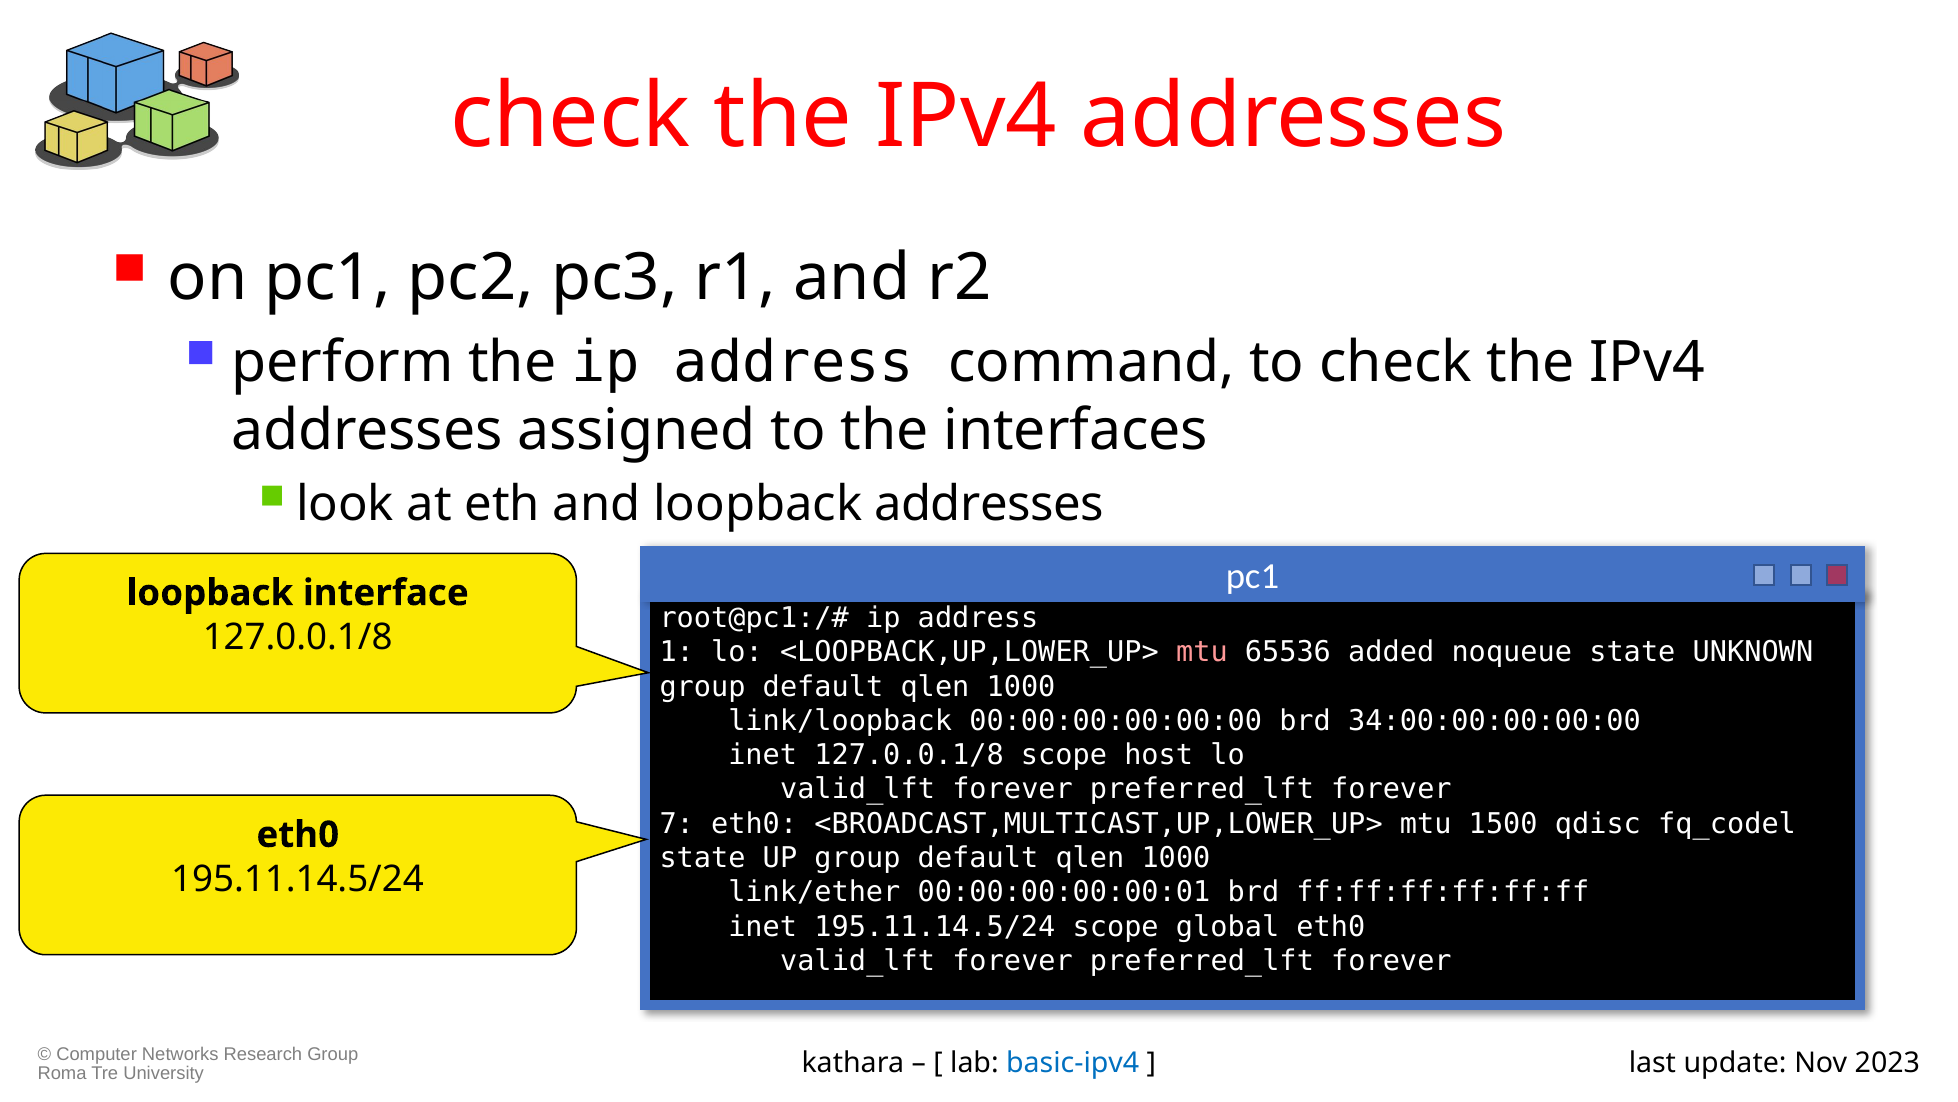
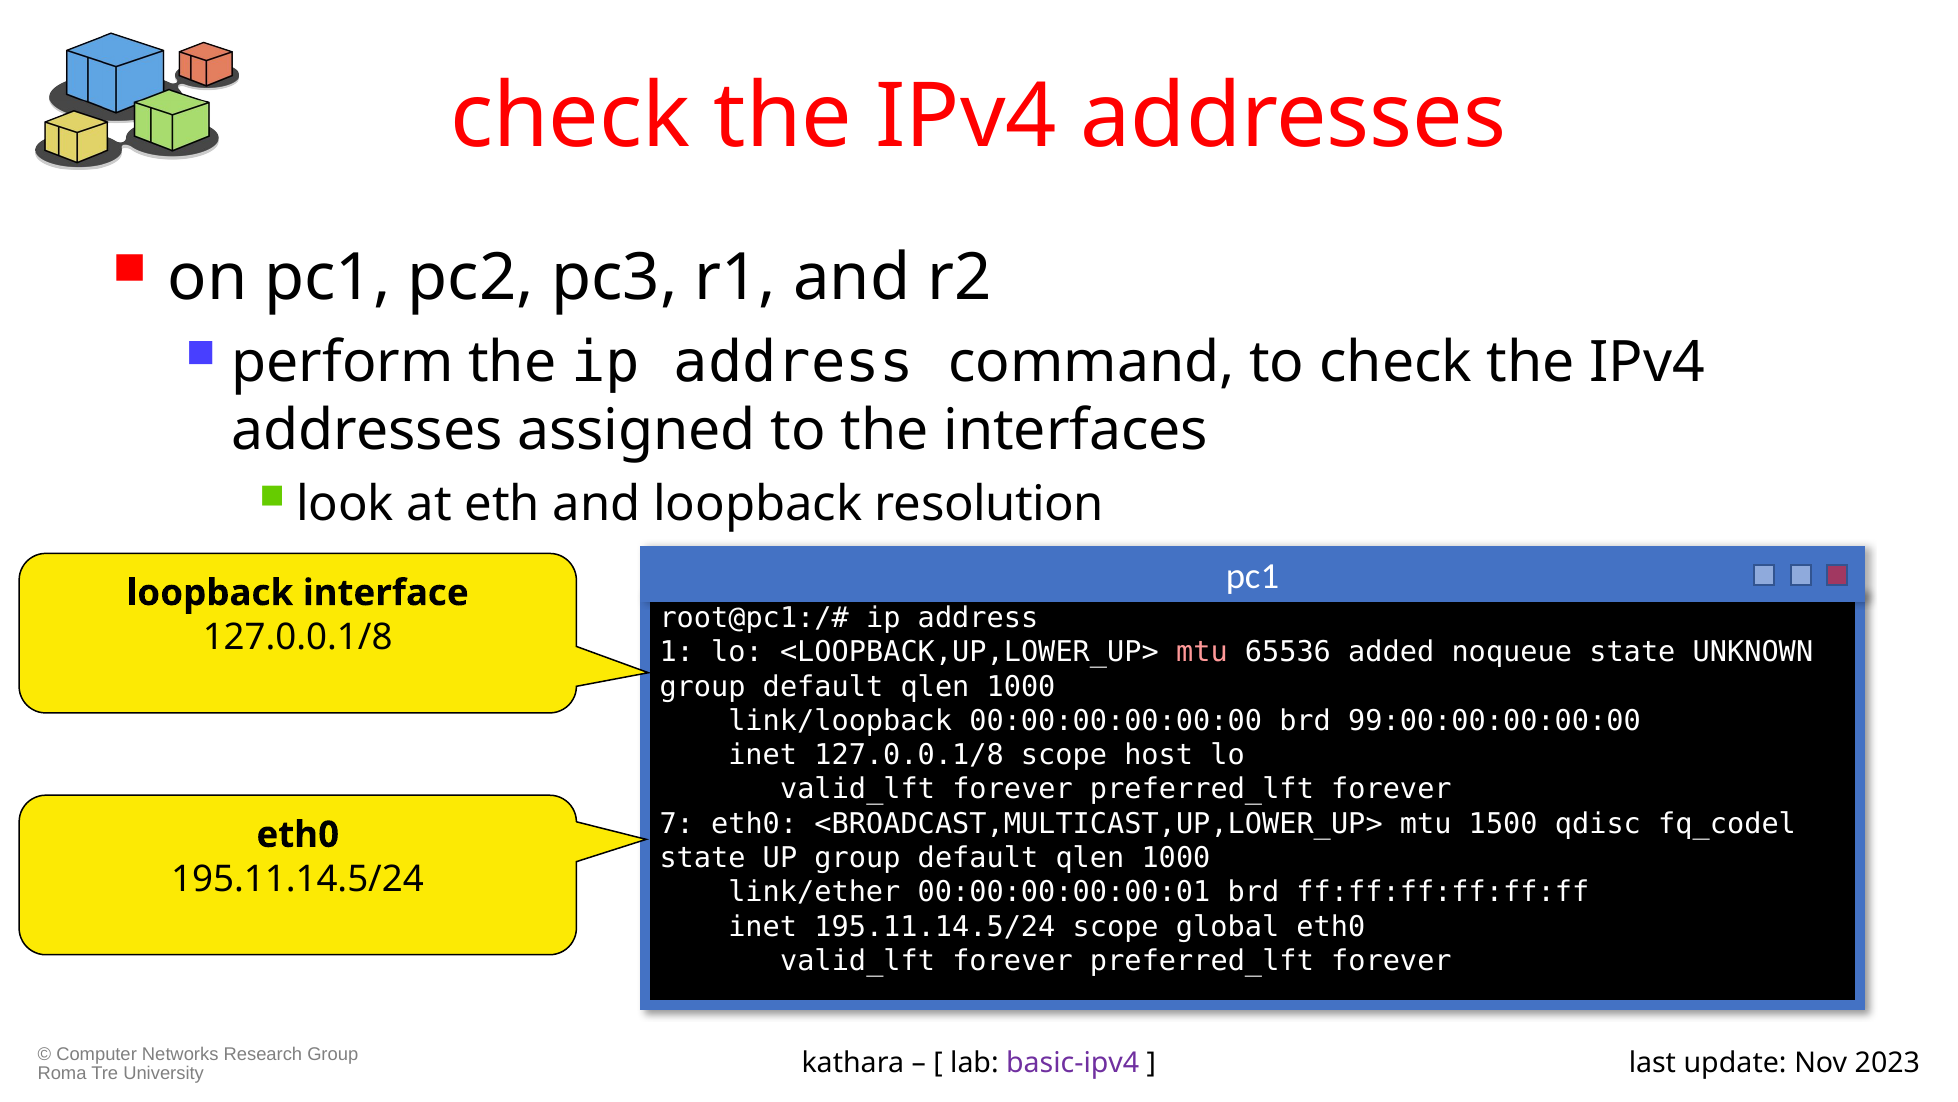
loopback addresses: addresses -> resolution
34:00:00:00:00:00: 34:00:00:00:00:00 -> 99:00:00:00:00:00
basic-ipv4 colour: blue -> purple
